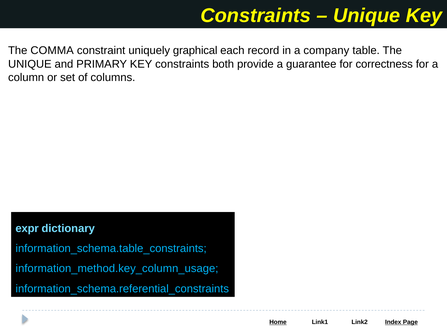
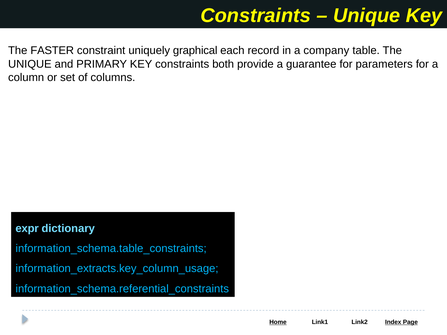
COMMA: COMMA -> FASTER
correctness: correctness -> parameters
information_method.key_column_usage: information_method.key_column_usage -> information_extracts.key_column_usage
